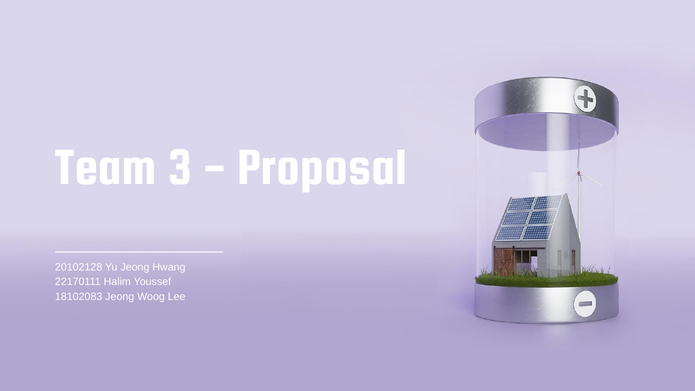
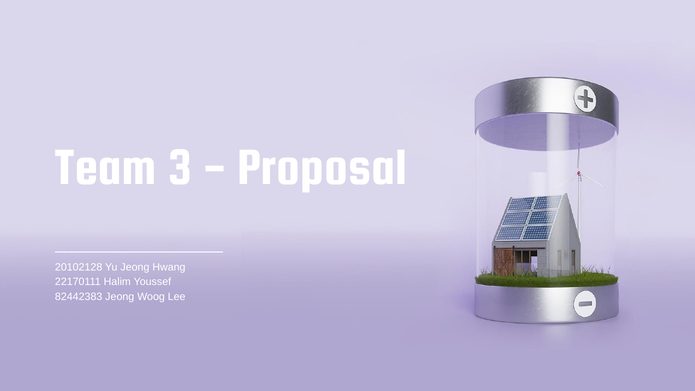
18102083: 18102083 -> 82442383
